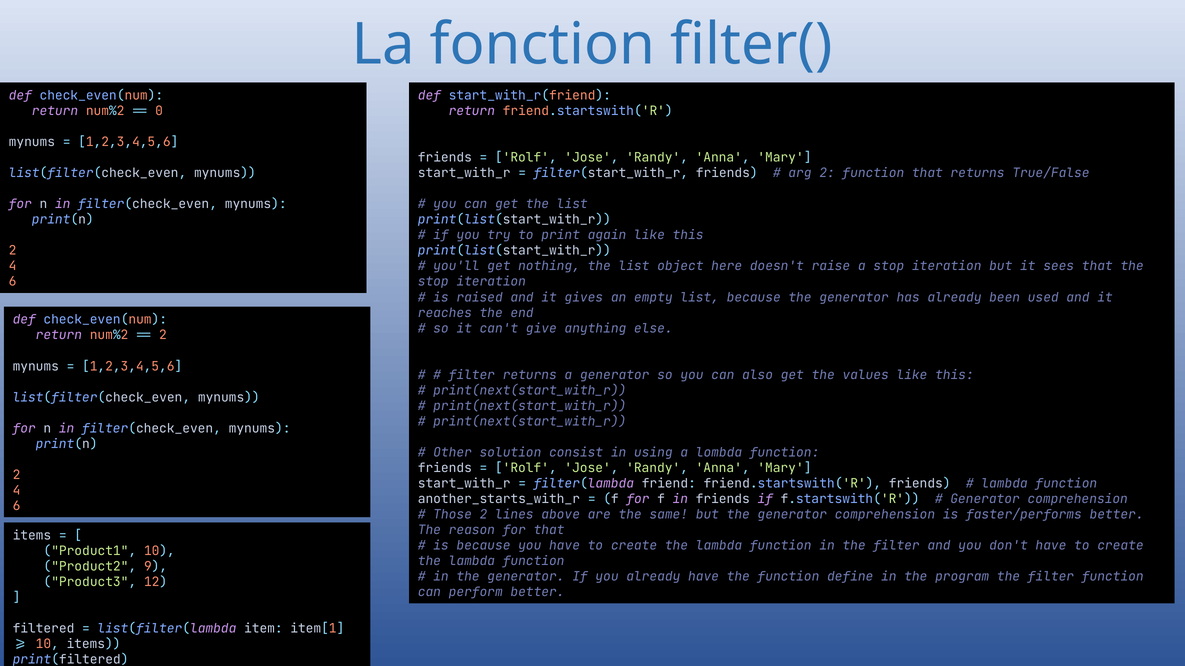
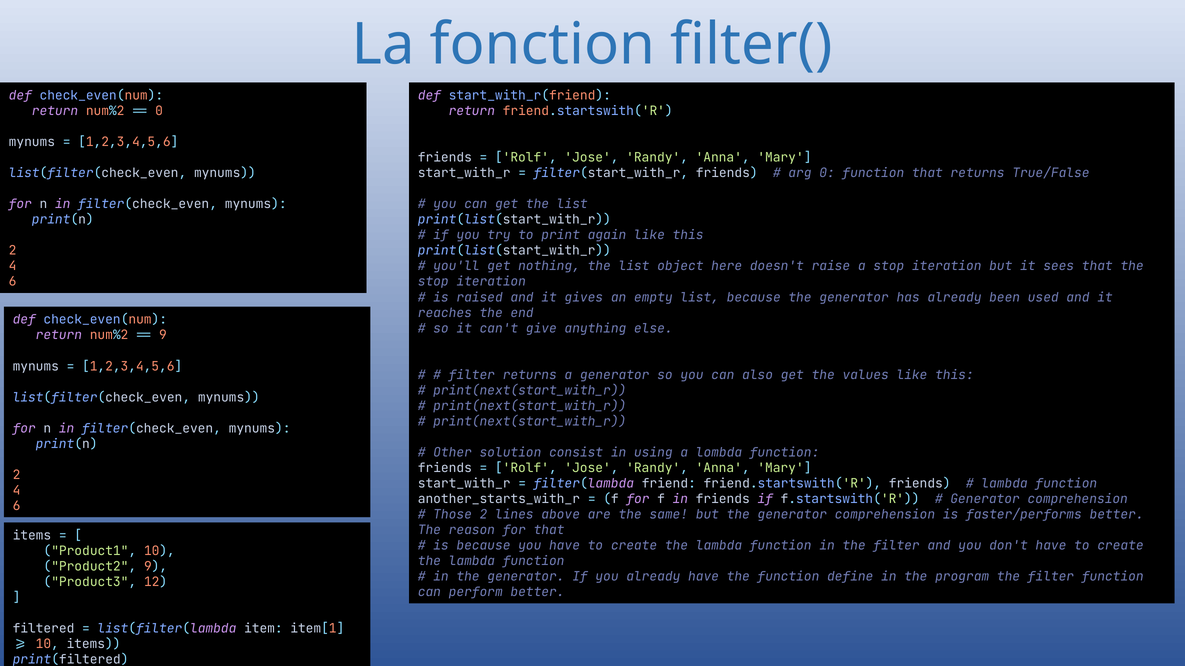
arg 2: 2 -> 0
2 at (163, 335): 2 -> 9
